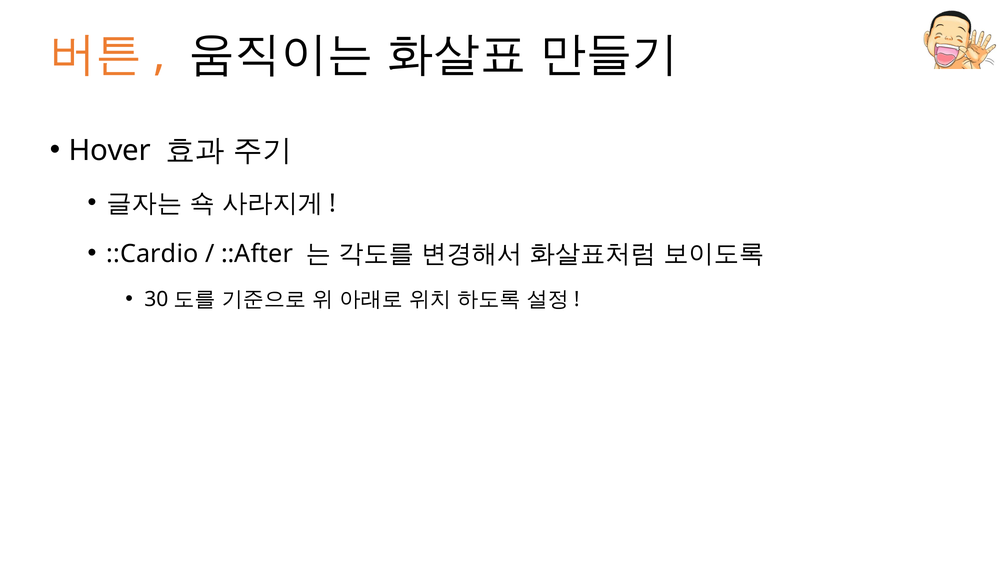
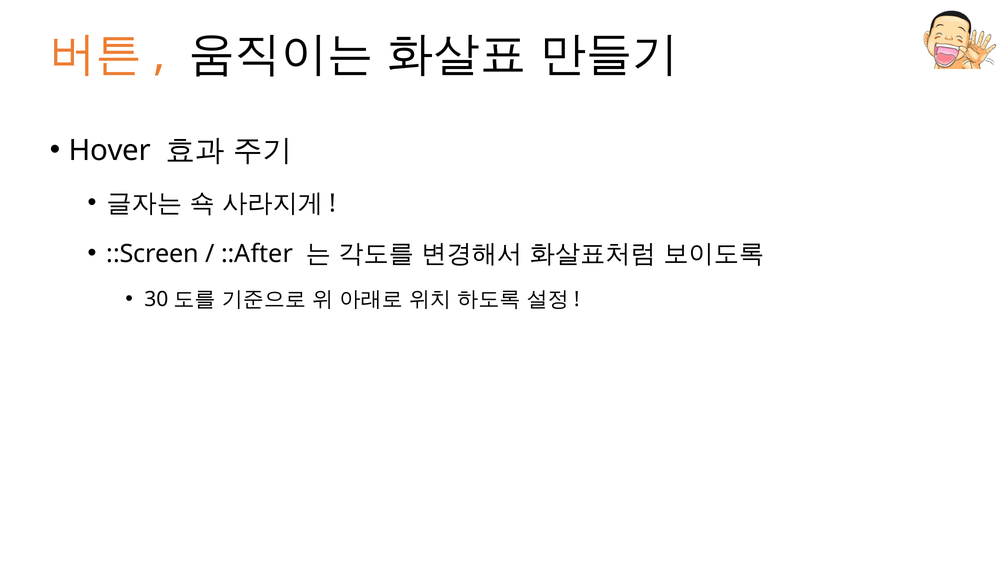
::Cardio: ::Cardio -> ::Screen
